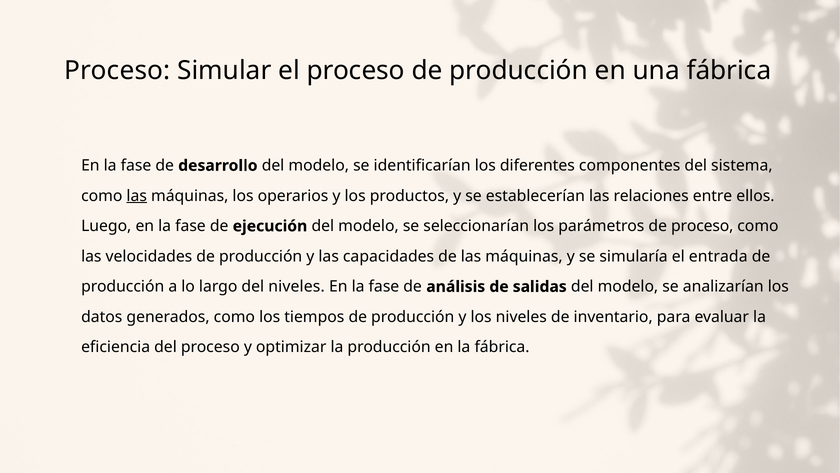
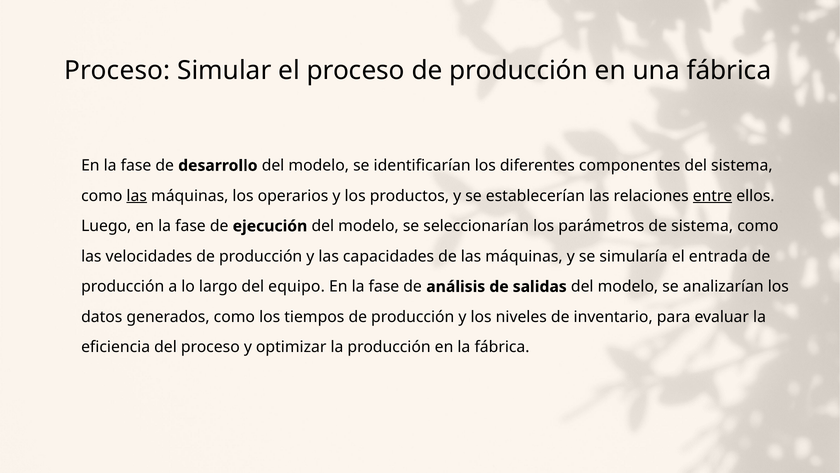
entre underline: none -> present
de proceso: proceso -> sistema
del niveles: niveles -> equipo
